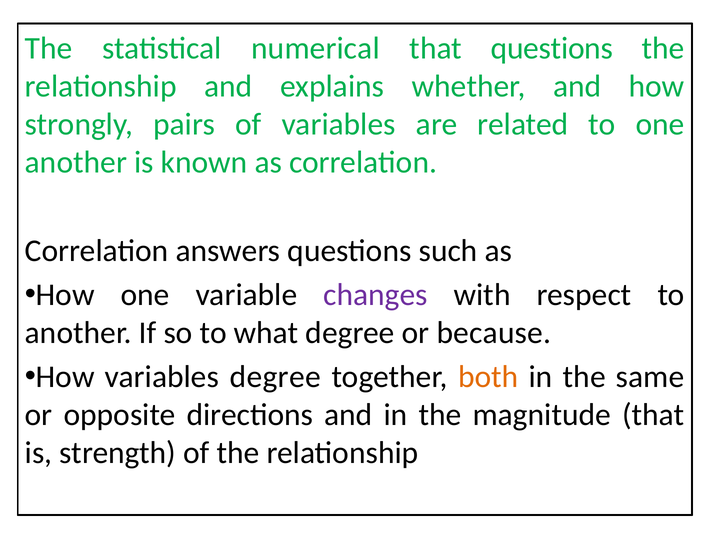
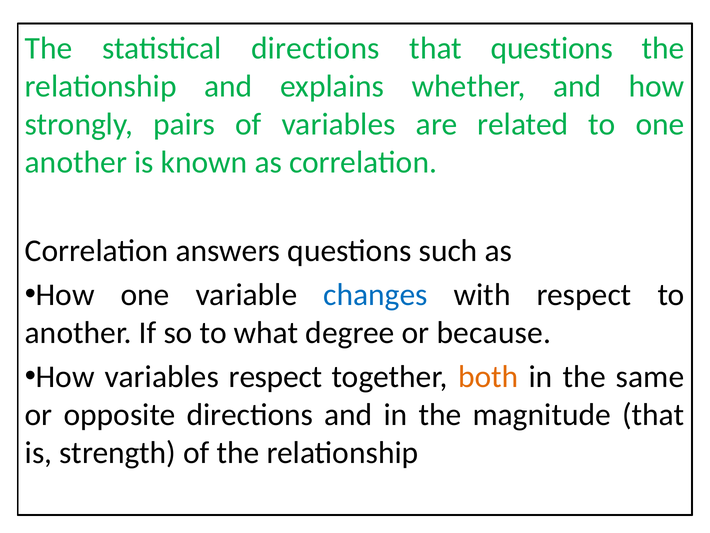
statistical numerical: numerical -> directions
changes colour: purple -> blue
variables degree: degree -> respect
